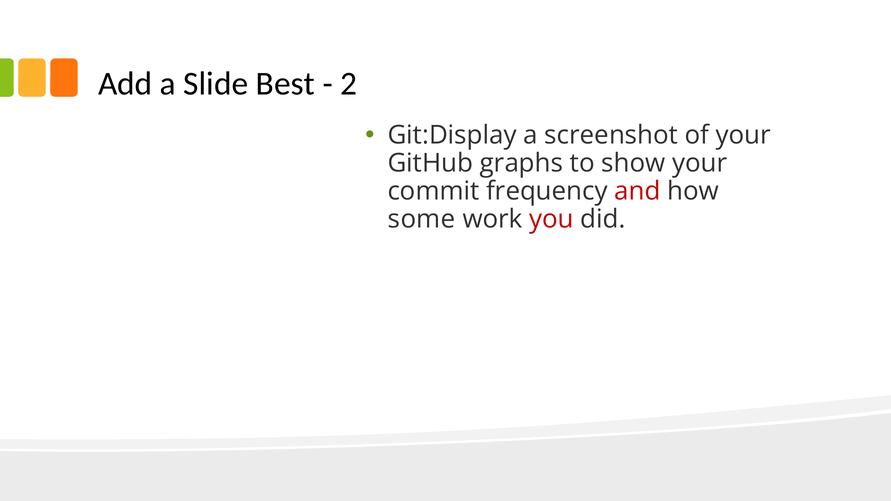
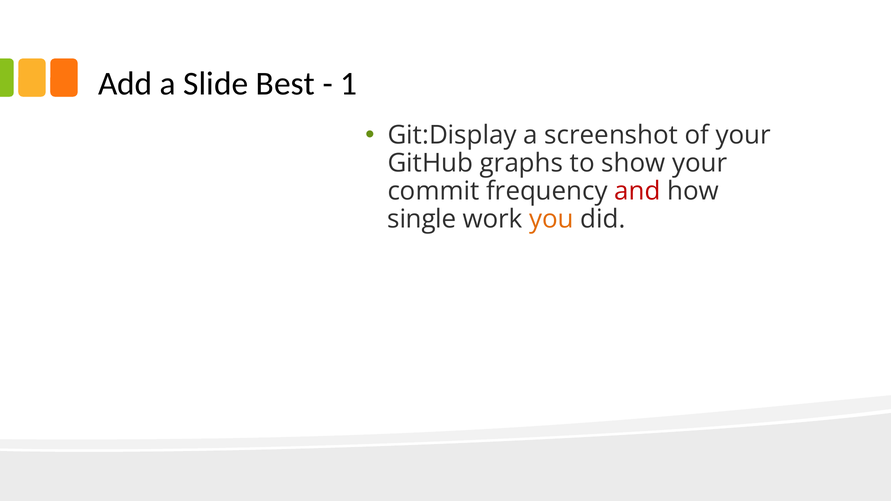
2: 2 -> 1
some: some -> single
you colour: red -> orange
